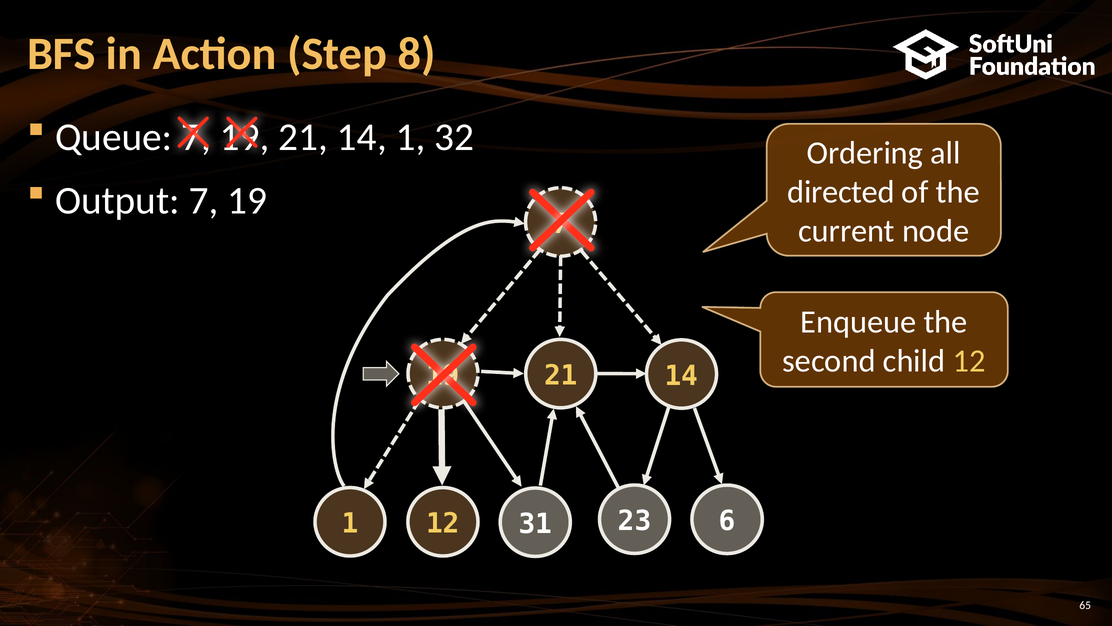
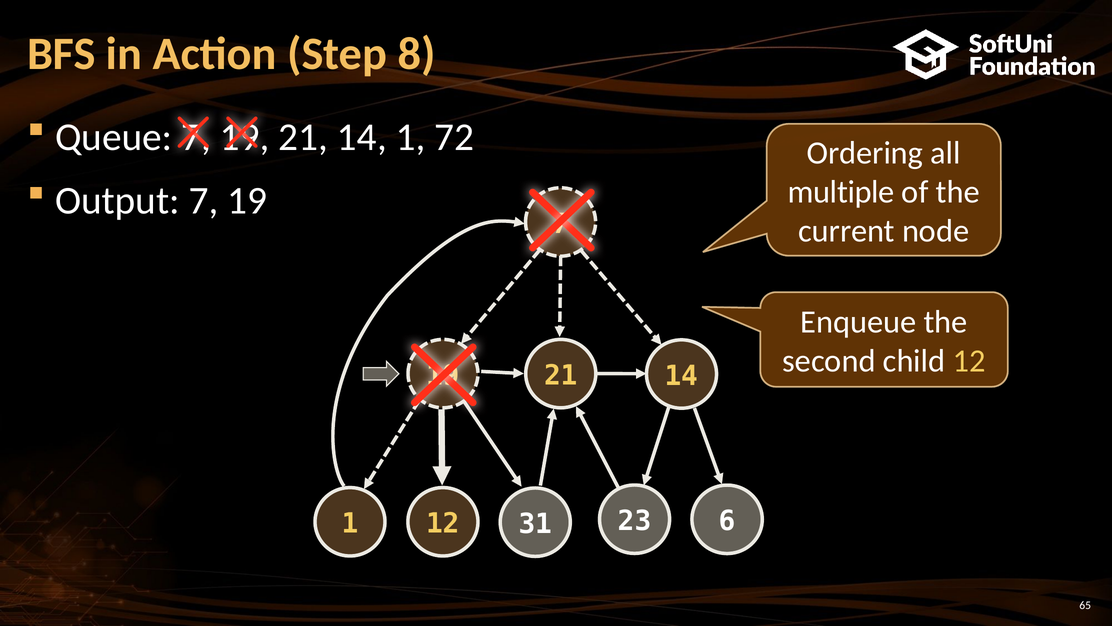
32: 32 -> 72
directed: directed -> multiple
